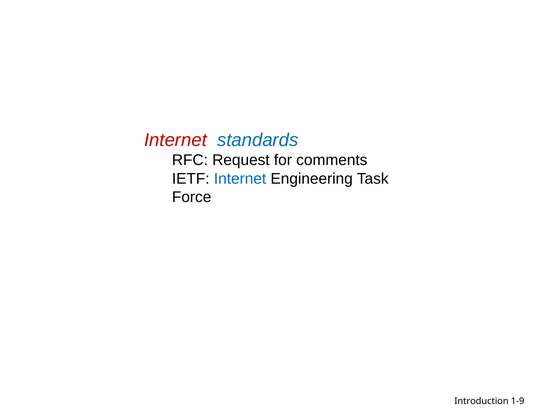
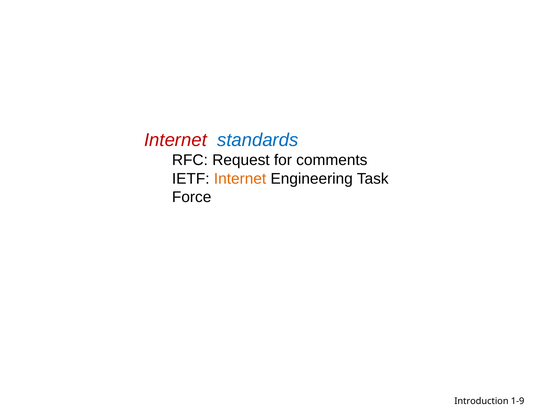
Internet at (240, 179) colour: blue -> orange
